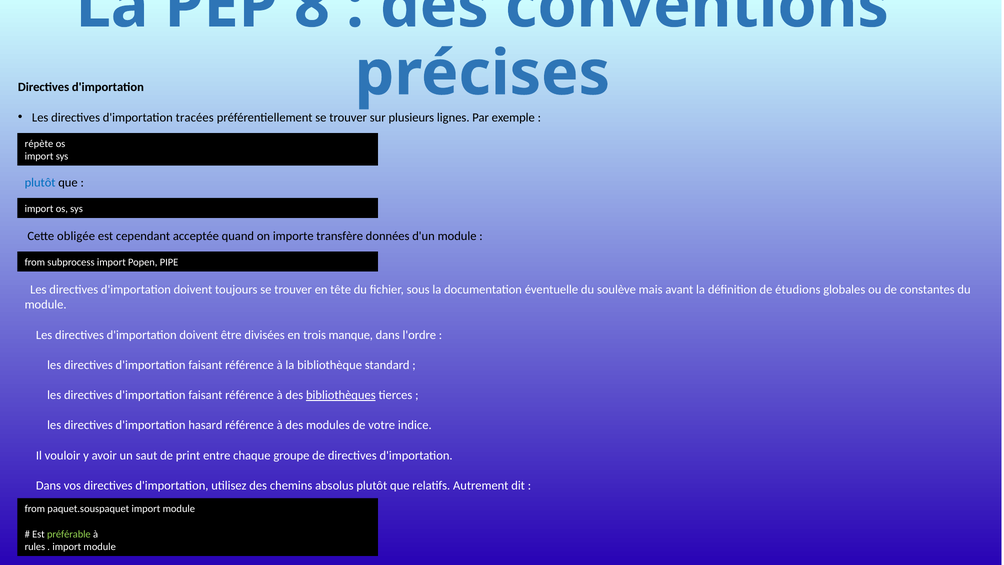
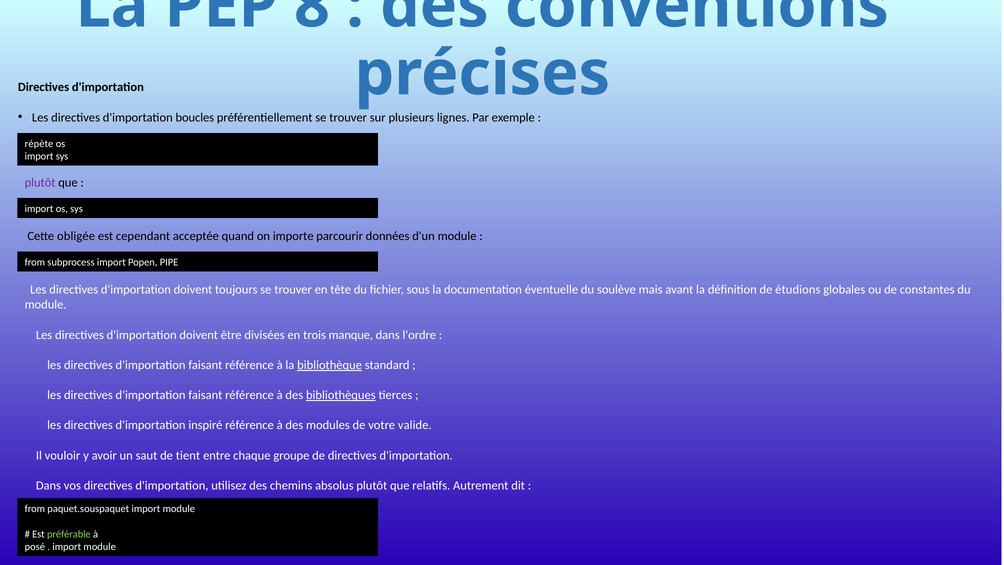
tracées: tracées -> boucles
plutôt at (40, 183) colour: blue -> purple
transfère: transfère -> parcourir
bibliothèque underline: none -> present
hasard: hasard -> inspiré
indice: indice -> valide
print: print -> tient
rules: rules -> posé
